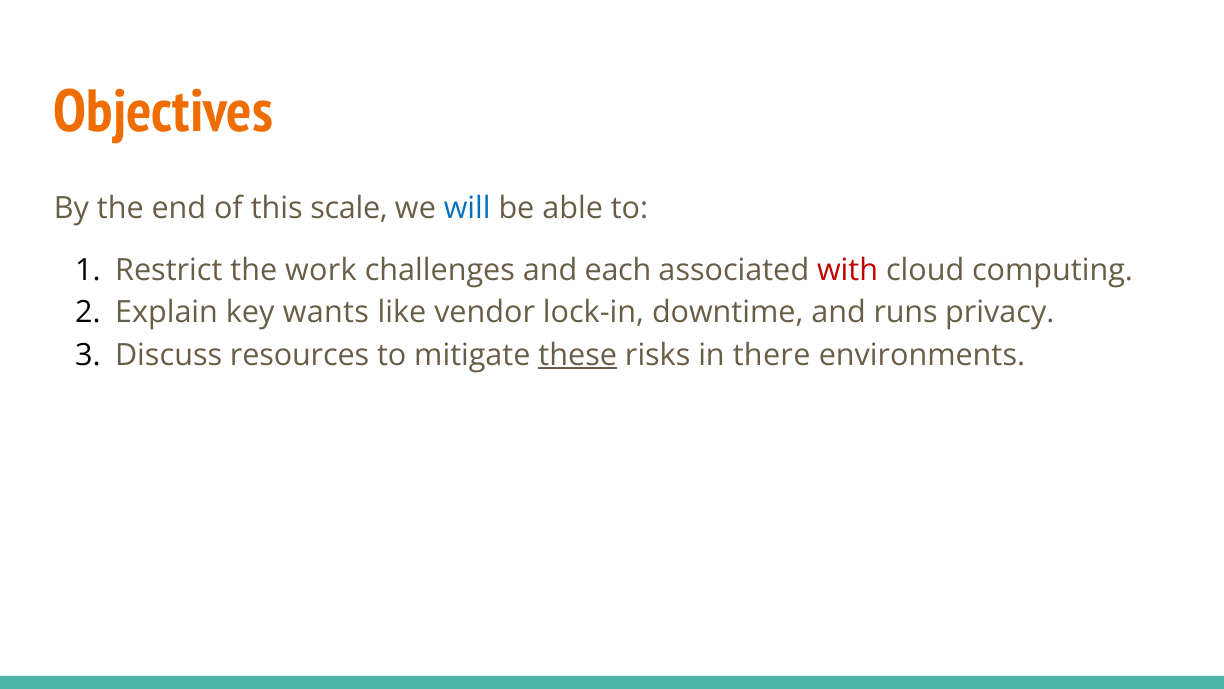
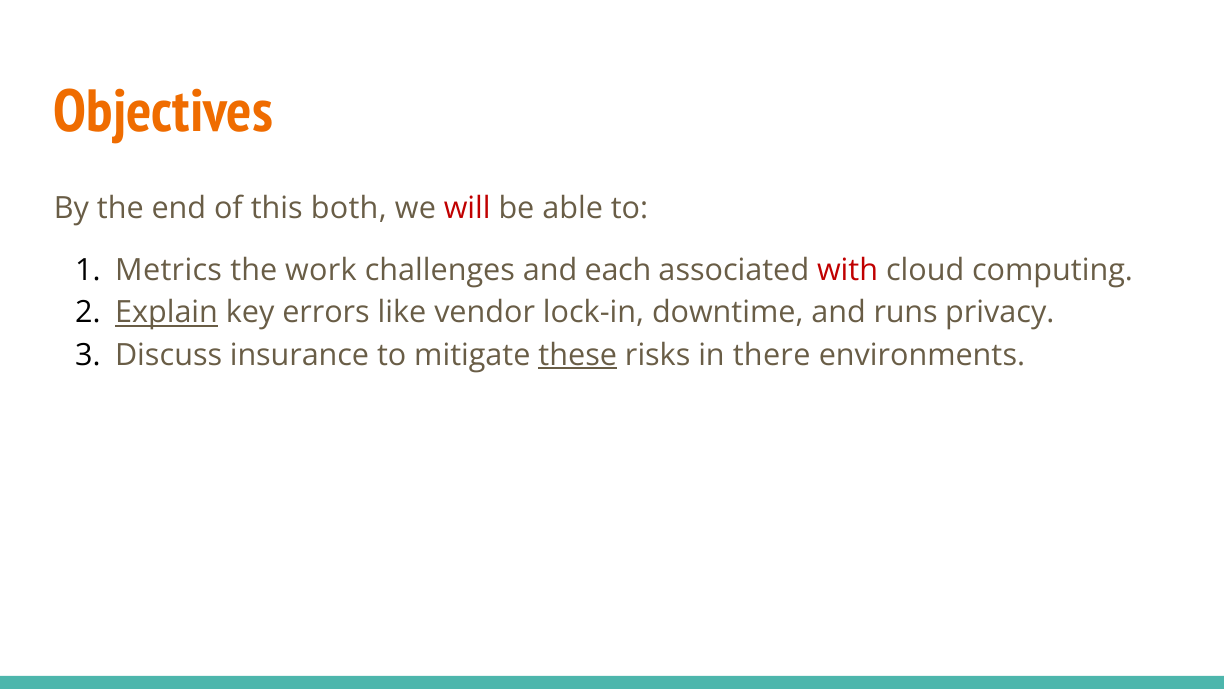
scale: scale -> both
will colour: blue -> red
Restrict: Restrict -> Metrics
Explain underline: none -> present
wants: wants -> errors
resources: resources -> insurance
